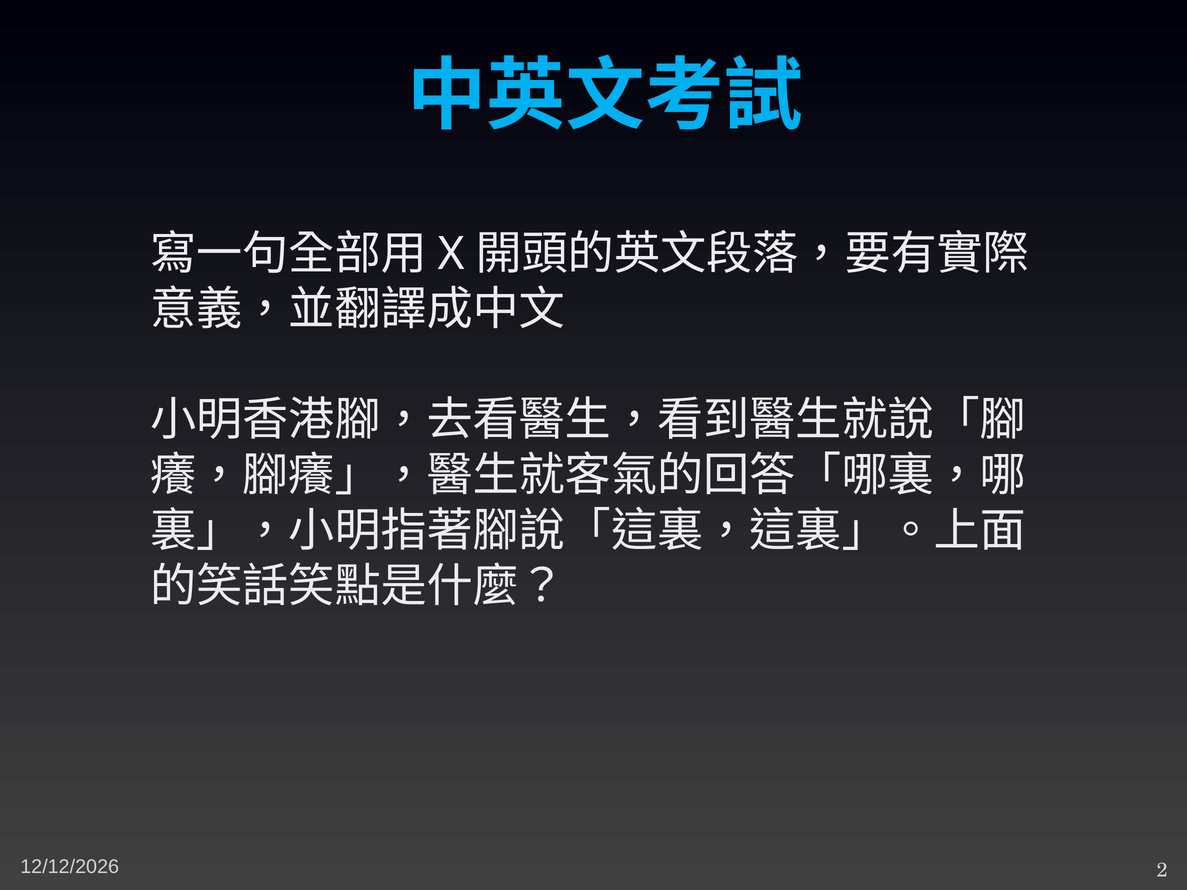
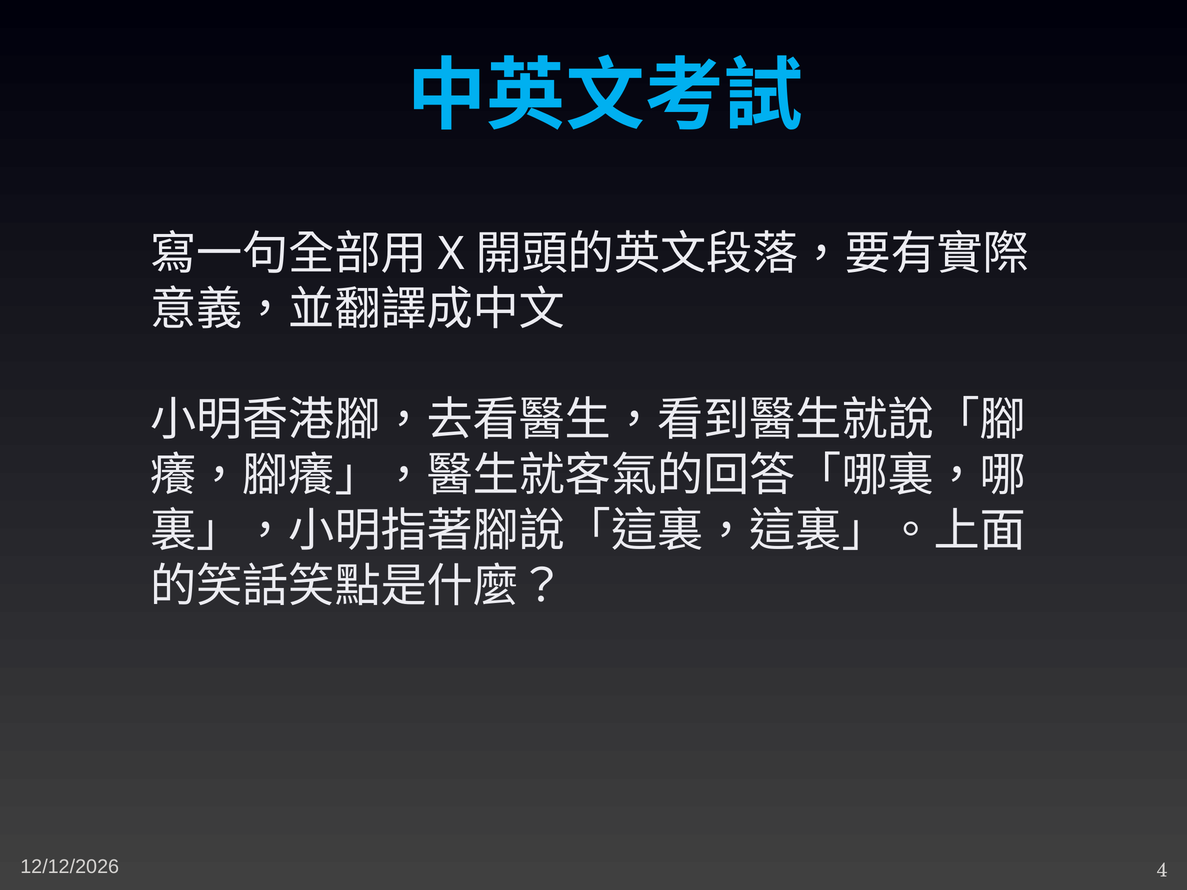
2: 2 -> 4
